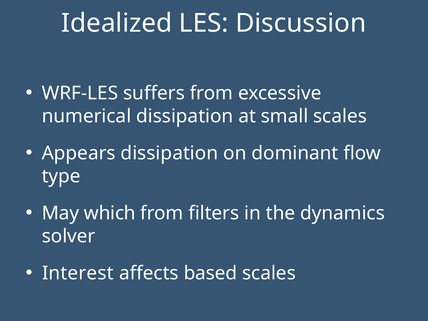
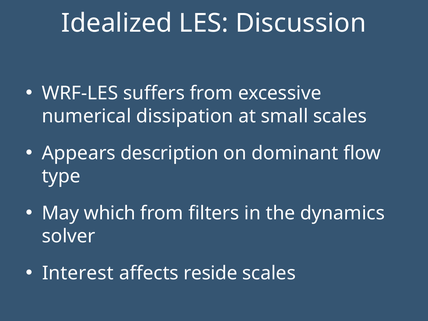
Appears dissipation: dissipation -> description
based: based -> reside
